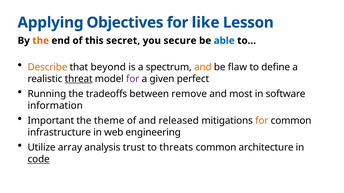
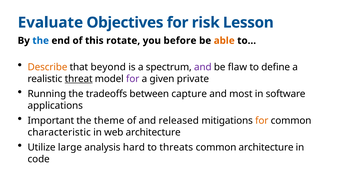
Applying: Applying -> Evaluate
like: like -> risk
the at (41, 41) colour: orange -> blue
secret: secret -> rotate
secure: secure -> before
able colour: blue -> orange
and at (203, 67) colour: orange -> purple
perfect: perfect -> private
remove: remove -> capture
information: information -> applications
infrastructure: infrastructure -> characteristic
web engineering: engineering -> architecture
array: array -> large
trust: trust -> hard
code underline: present -> none
